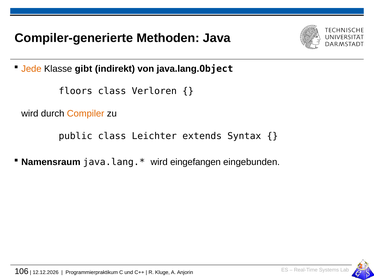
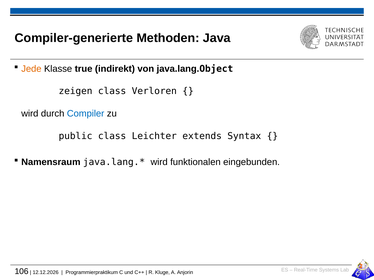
gibt: gibt -> true
floors: floors -> zeigen
Compiler colour: orange -> blue
eingefangen: eingefangen -> funktionalen
